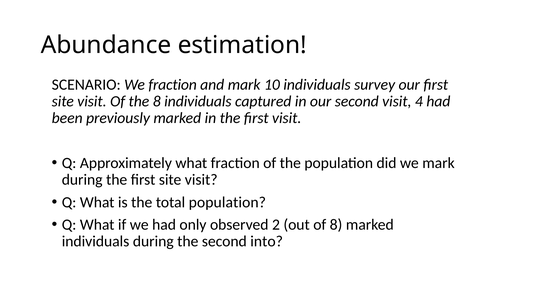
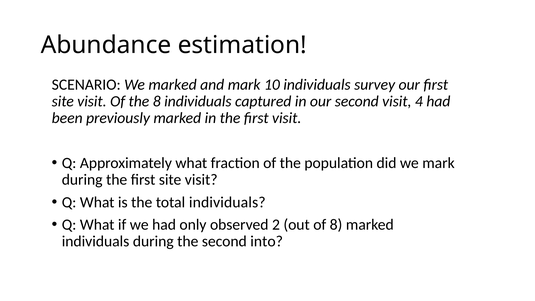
We fraction: fraction -> marked
total population: population -> individuals
